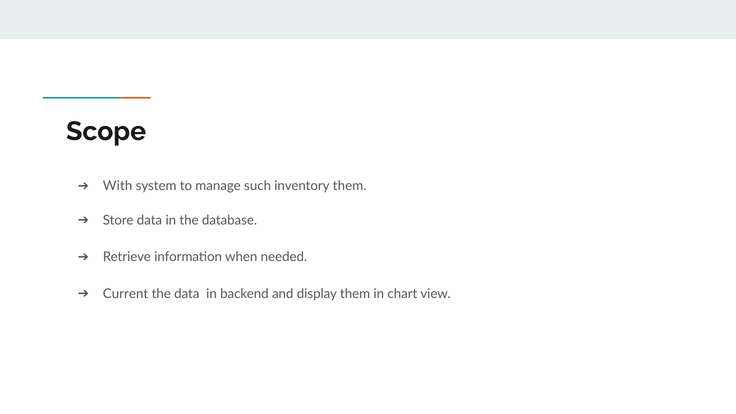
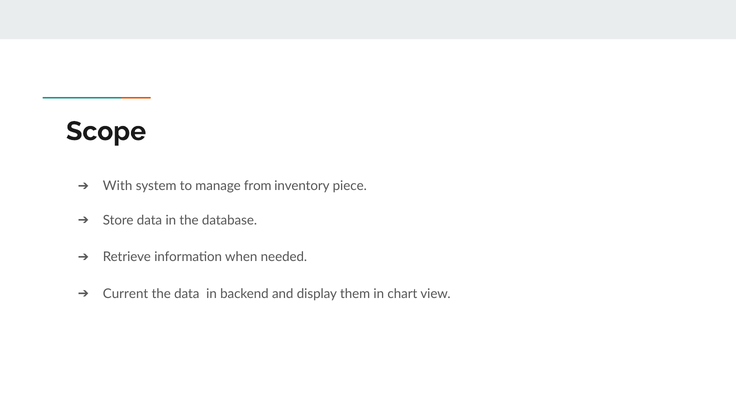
such: such -> from
inventory them: them -> piece
